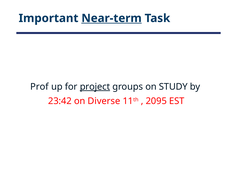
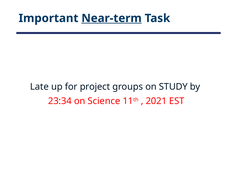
Prof: Prof -> Late
project underline: present -> none
23:42: 23:42 -> 23:34
Diverse: Diverse -> Science
2095: 2095 -> 2021
